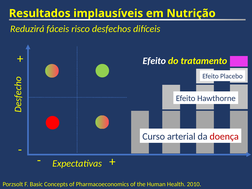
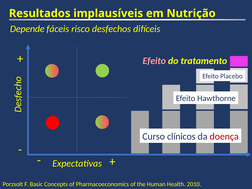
Reduzirá: Reduzirá -> Depende
Efeito at (154, 61) colour: white -> pink
arterial: arterial -> clínicos
